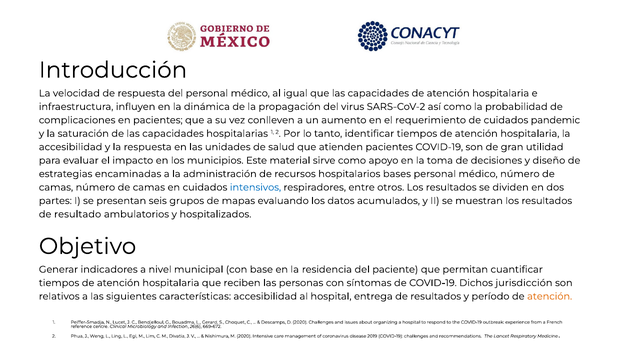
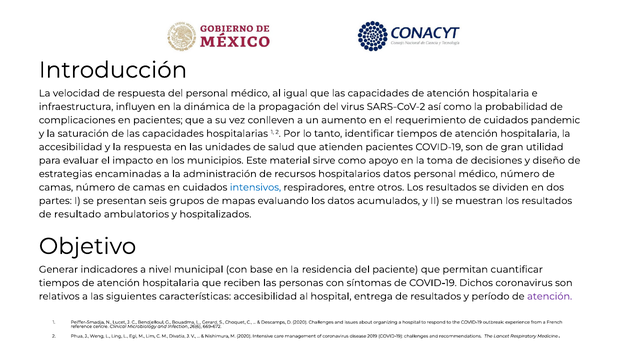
hospitalarios bases: bases -> datos
Dichos jurisdicción: jurisdicción -> coronavirus
atención at (550, 297) colour: orange -> purple
